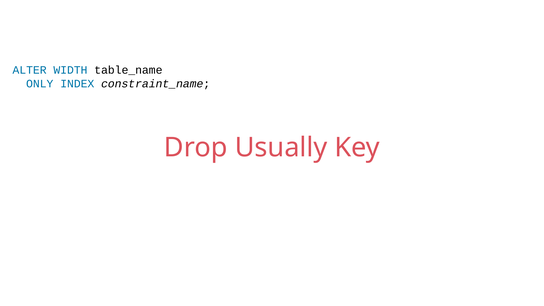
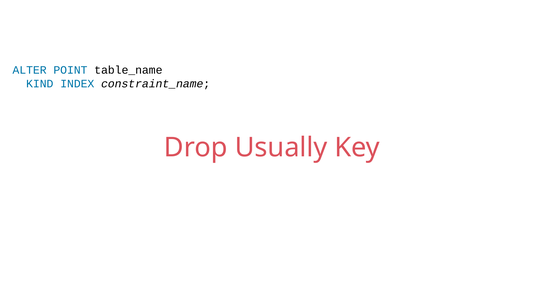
WIDTH: WIDTH -> POINT
ONLY: ONLY -> KIND
